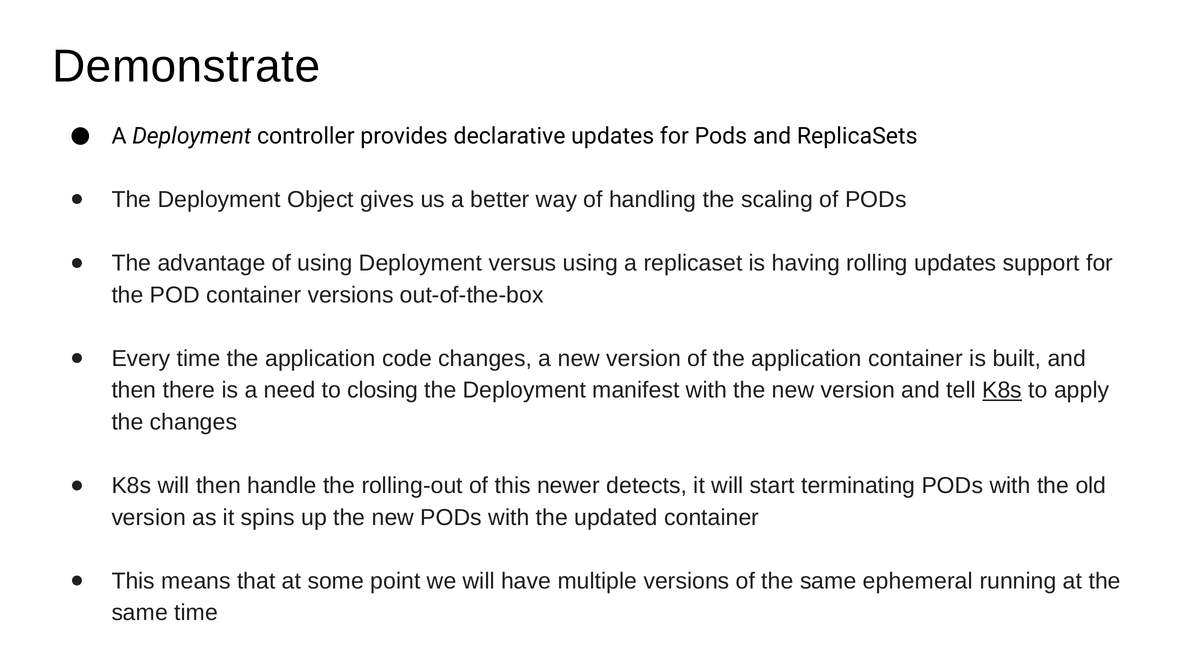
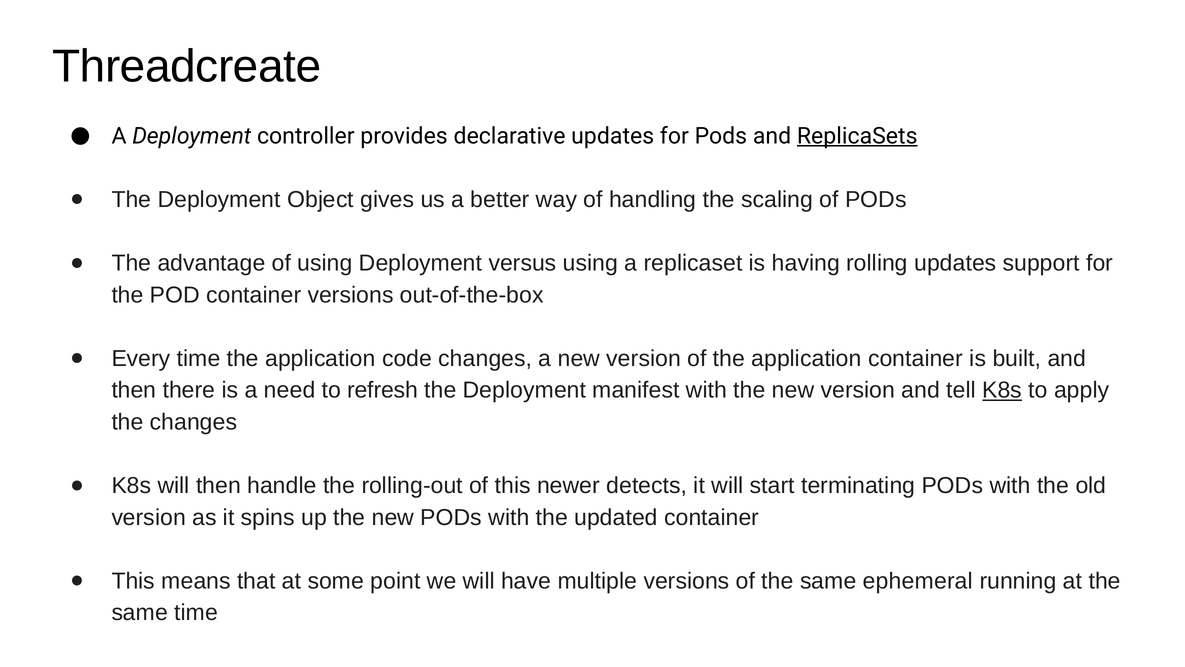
Demonstrate: Demonstrate -> Threadcreate
ReplicaSets underline: none -> present
closing: closing -> refresh
